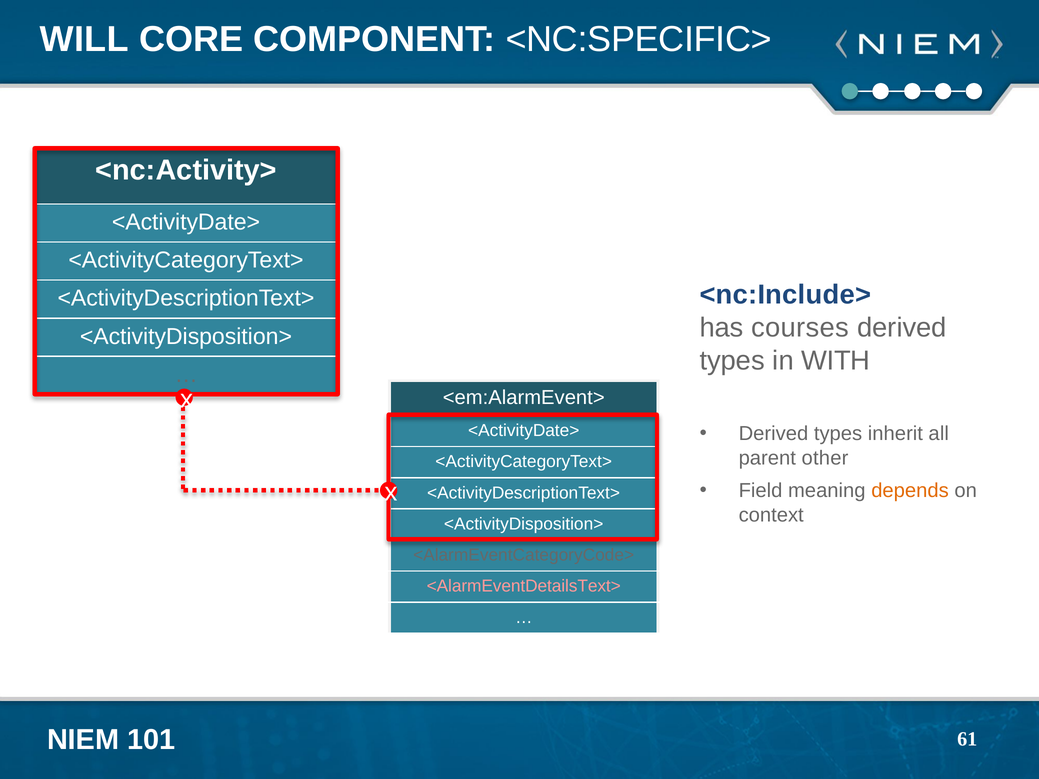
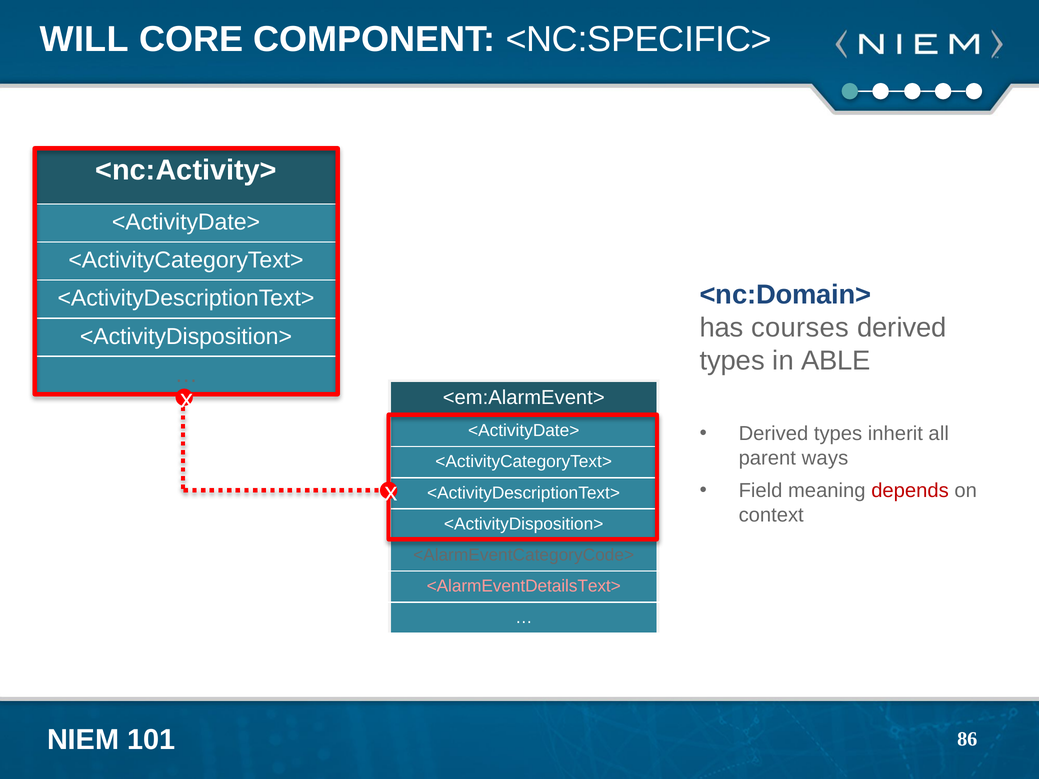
<nc:Include>: <nc:Include> -> <nc:Domain>
WITH: WITH -> ABLE
other: other -> ways
depends colour: orange -> red
61: 61 -> 86
